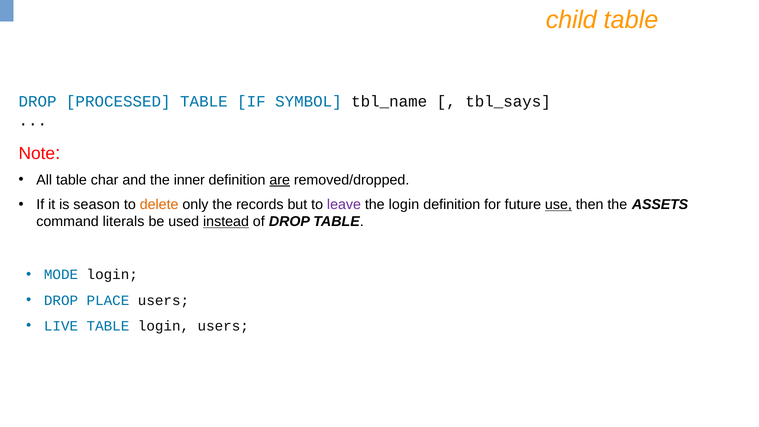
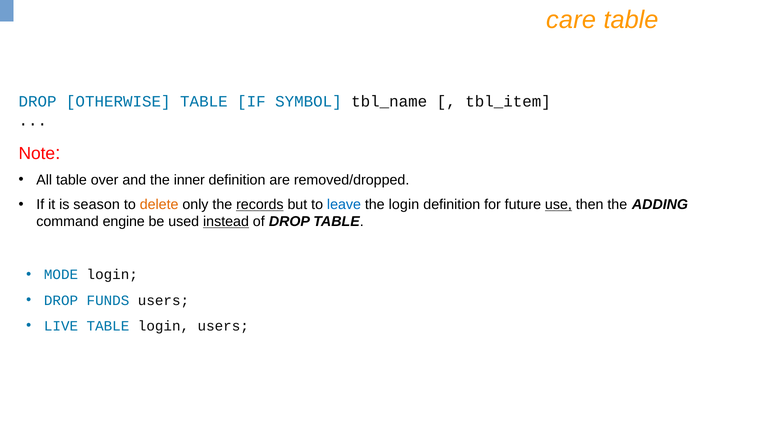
child: child -> care
PROCESSED: PROCESSED -> OTHERWISE
tbl_says: tbl_says -> tbl_item
char: char -> over
are underline: present -> none
records underline: none -> present
leave colour: purple -> blue
ASSETS: ASSETS -> ADDING
literals: literals -> engine
PLACE: PLACE -> FUNDS
